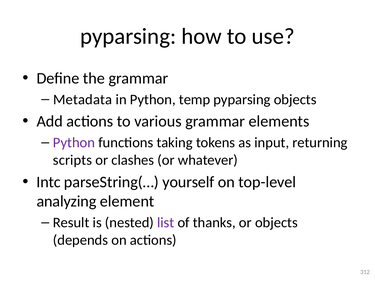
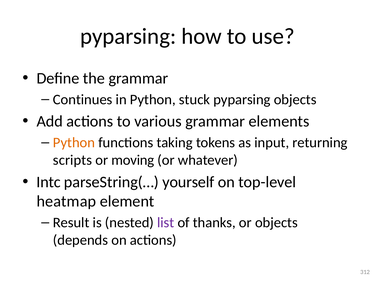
Metadata: Metadata -> Continues
temp: temp -> stuck
Python at (74, 143) colour: purple -> orange
clashes: clashes -> moving
analyzing: analyzing -> heatmap
